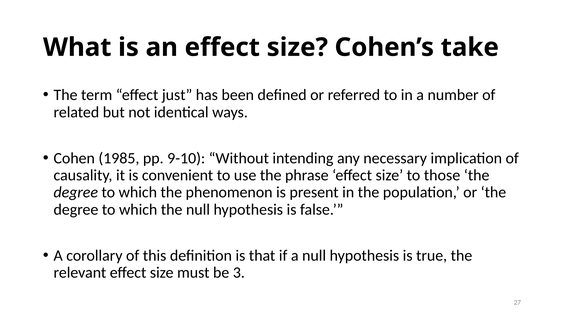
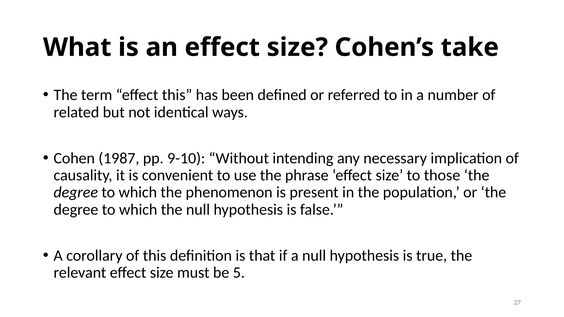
effect just: just -> this
1985: 1985 -> 1987
3: 3 -> 5
